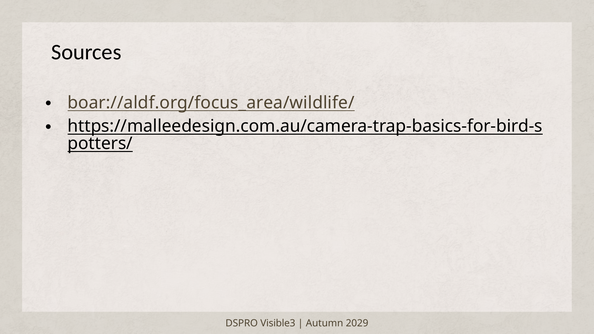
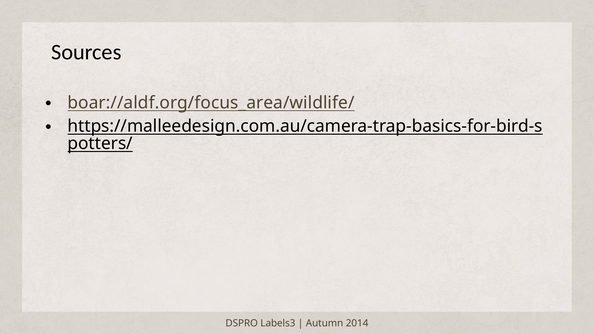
Visible3: Visible3 -> Labels3
2029: 2029 -> 2014
